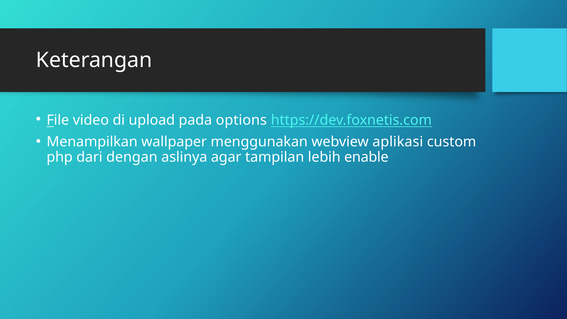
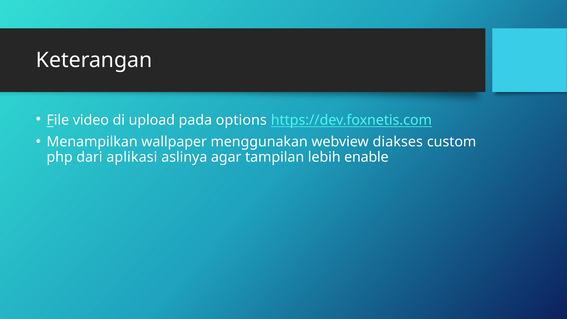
aplikasi: aplikasi -> diakses
dengan: dengan -> aplikasi
